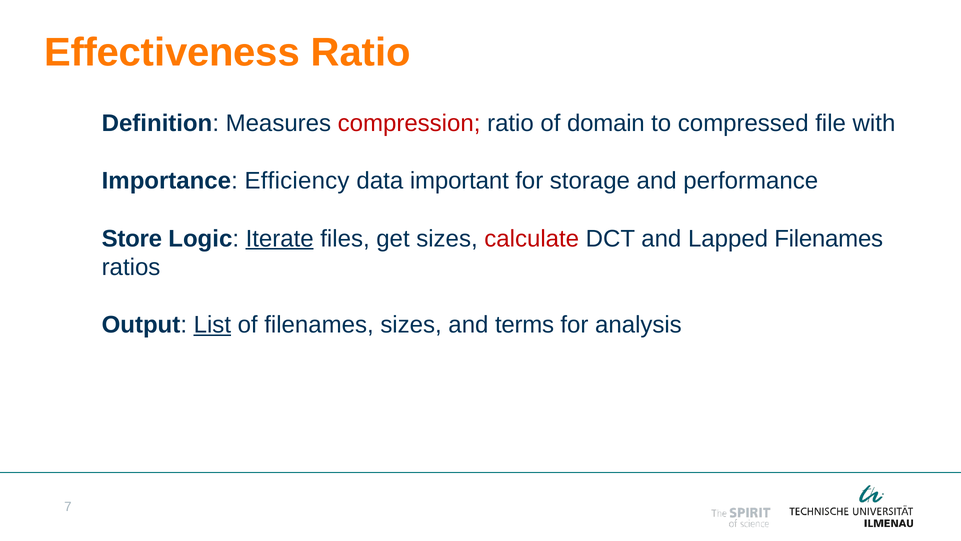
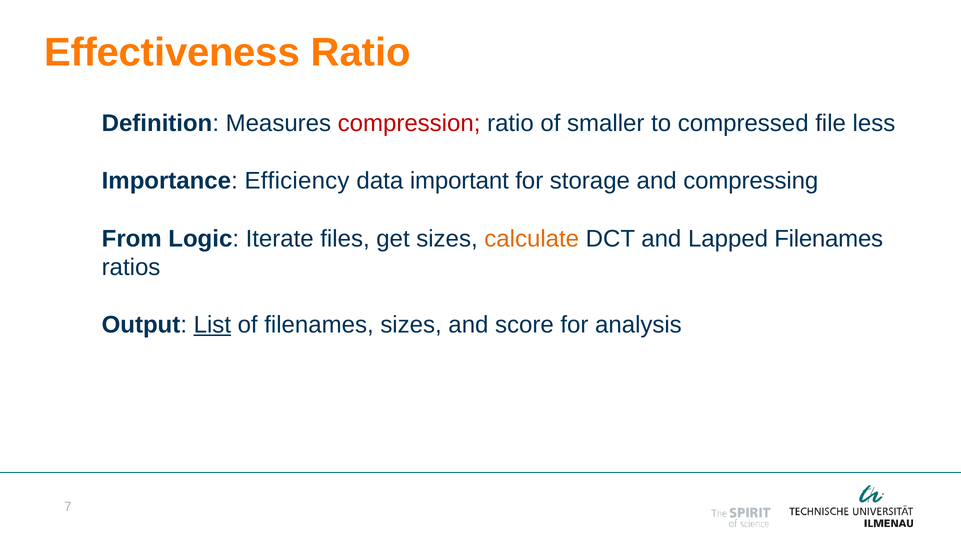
domain: domain -> smaller
with: with -> less
performance: performance -> compressing
Store: Store -> From
Iterate underline: present -> none
calculate colour: red -> orange
terms: terms -> score
